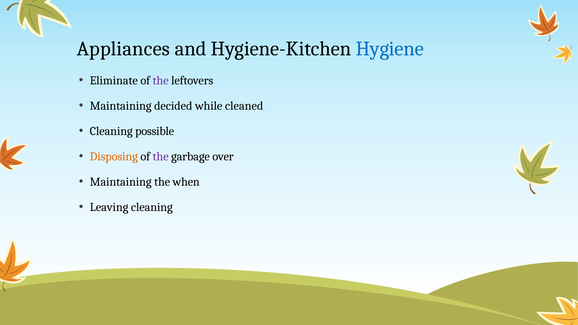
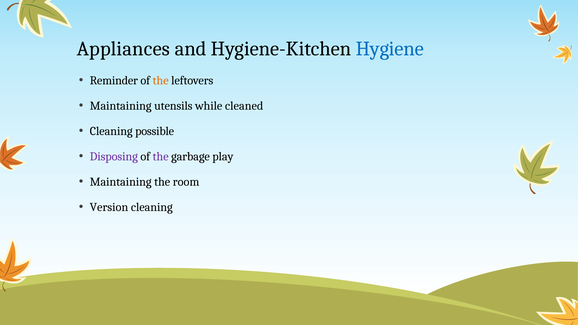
Eliminate: Eliminate -> Reminder
the at (161, 81) colour: purple -> orange
decided: decided -> utensils
Disposing colour: orange -> purple
over: over -> play
when: when -> room
Leaving: Leaving -> Version
